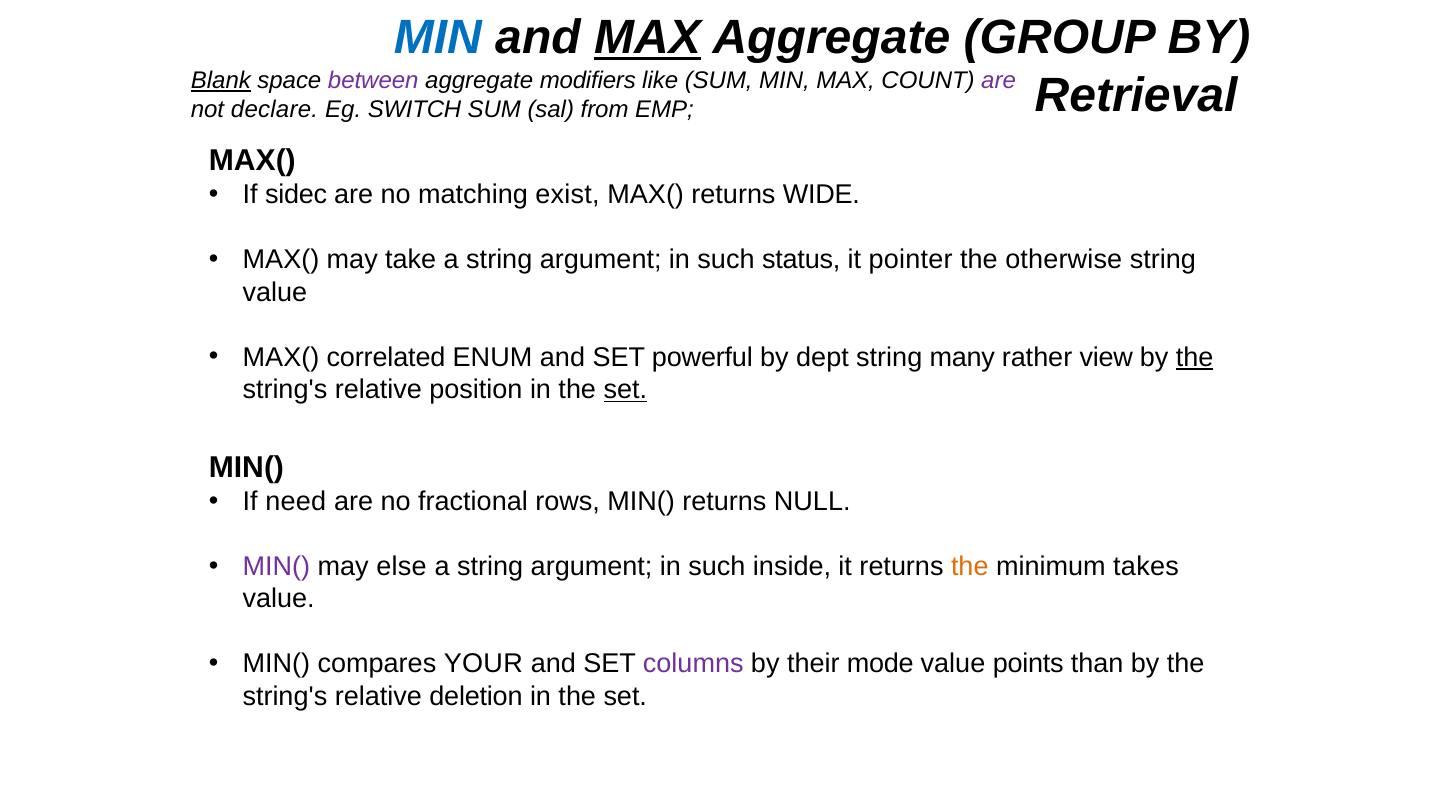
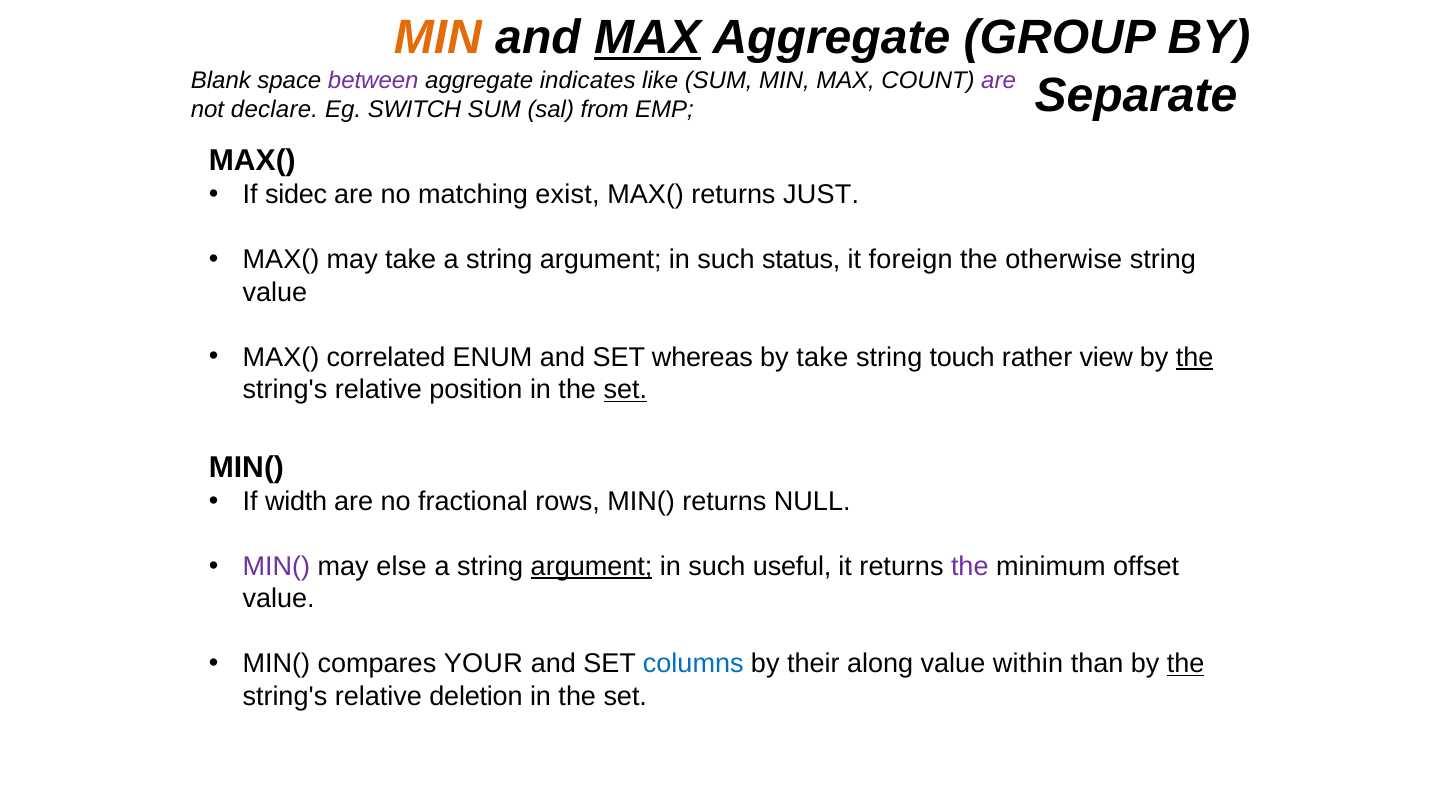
MIN at (438, 37) colour: blue -> orange
Blank underline: present -> none
modifiers: modifiers -> indicates
Retrieval: Retrieval -> Separate
WIDE: WIDE -> JUST
pointer: pointer -> foreign
powerful: powerful -> whereas
by dept: dept -> take
many: many -> touch
need: need -> width
argument at (592, 566) underline: none -> present
inside: inside -> useful
the at (970, 566) colour: orange -> purple
takes: takes -> offset
columns colour: purple -> blue
mode: mode -> along
points: points -> within
the at (1186, 663) underline: none -> present
